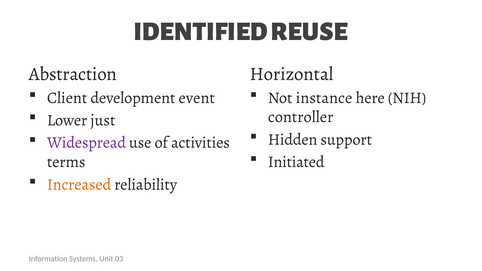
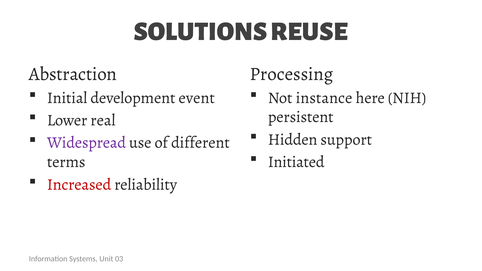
IDENTIFIED: IDENTIFIED -> SOLUTIONS
Horizontal: Horizontal -> Processing
Client: Client -> Initial
just: just -> real
controller: controller -> persistent
activities: activities -> different
Increased colour: orange -> red
